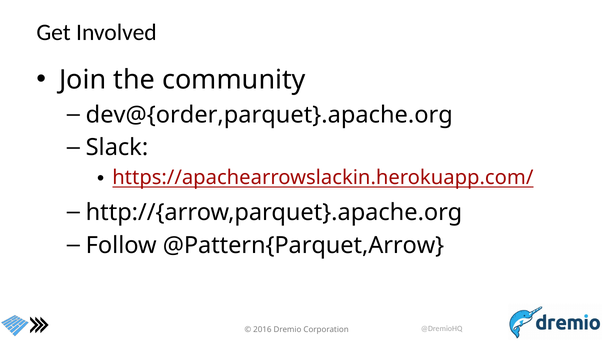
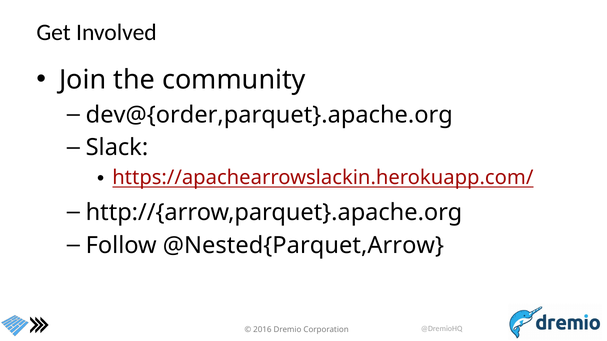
@Pattern{Parquet,Arrow: @Pattern{Parquet,Arrow -> @Nested{Parquet,Arrow
